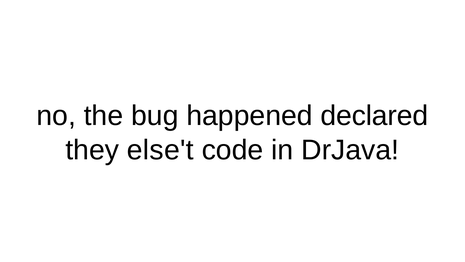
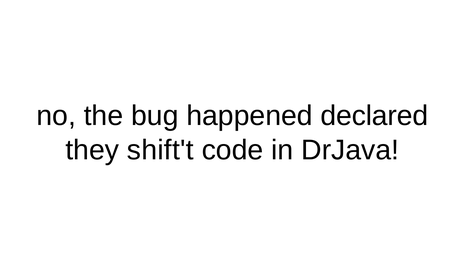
else't: else't -> shift't
